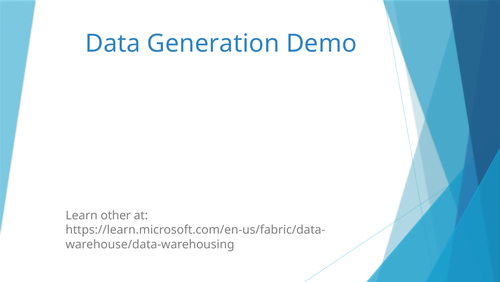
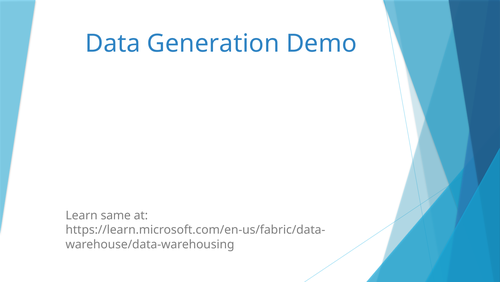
other: other -> same
